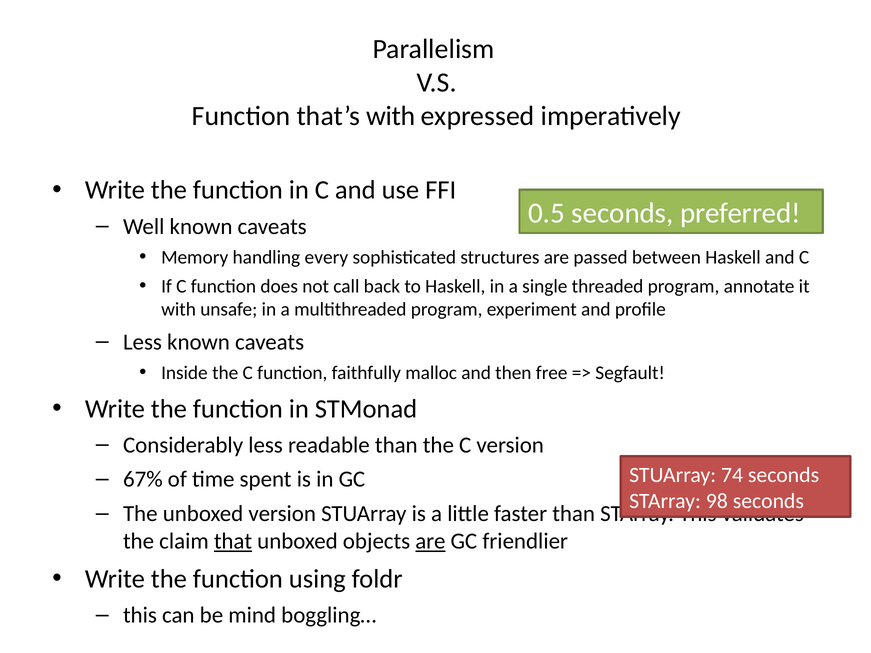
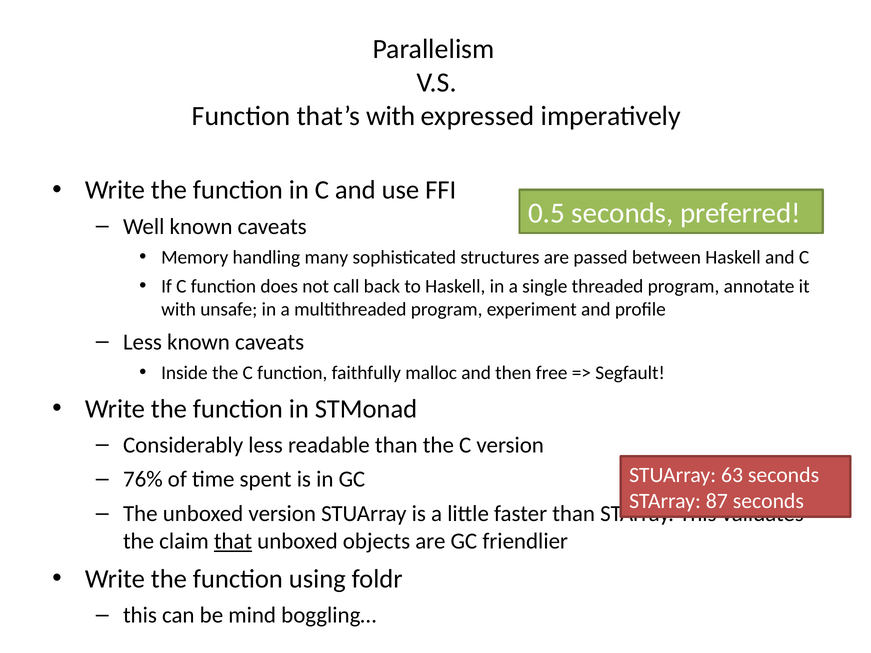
every: every -> many
74: 74 -> 63
67%: 67% -> 76%
98: 98 -> 87
are at (430, 541) underline: present -> none
